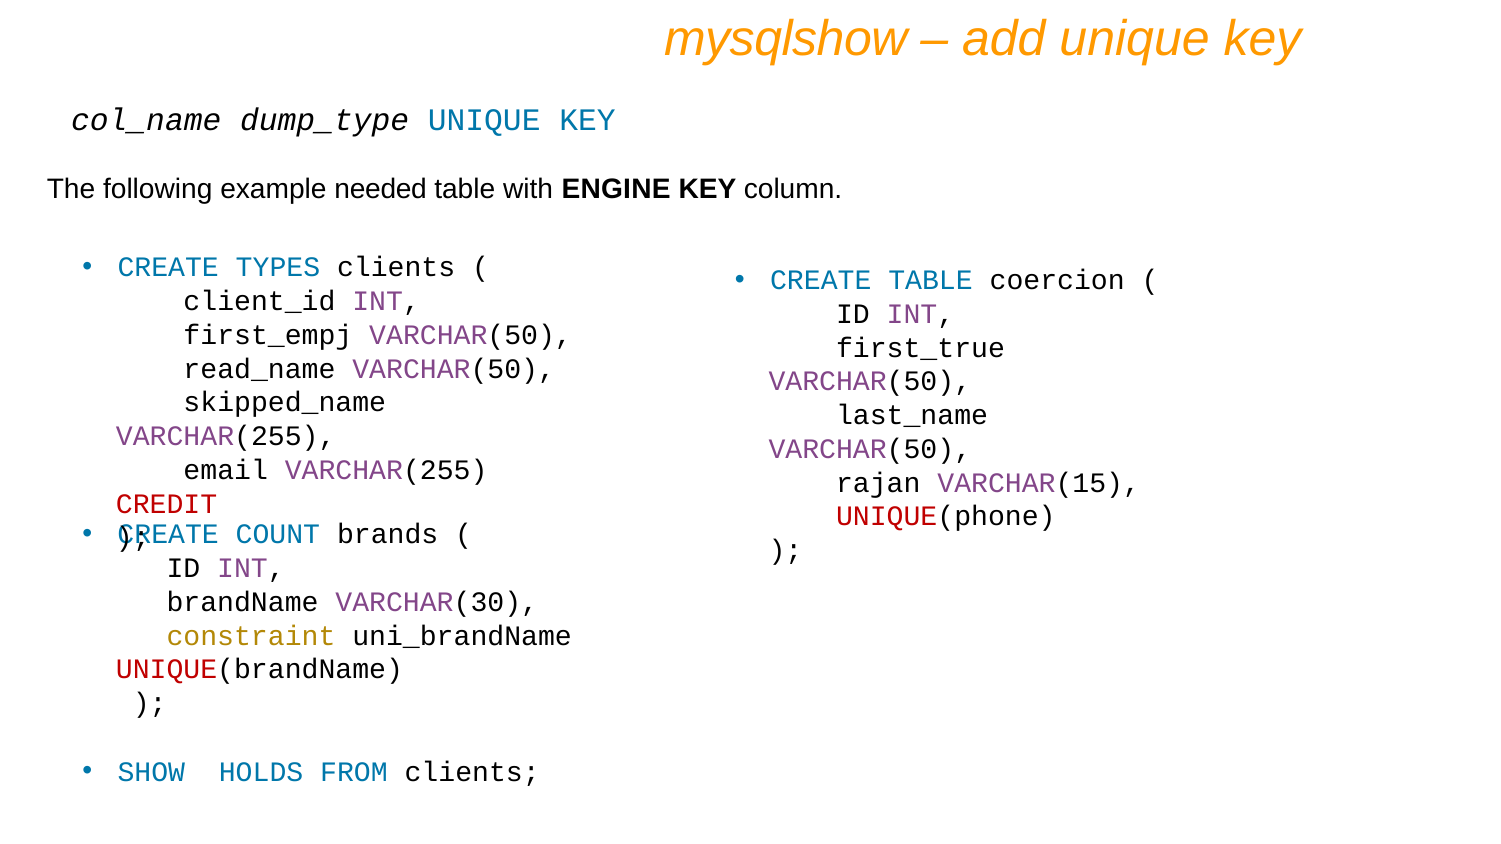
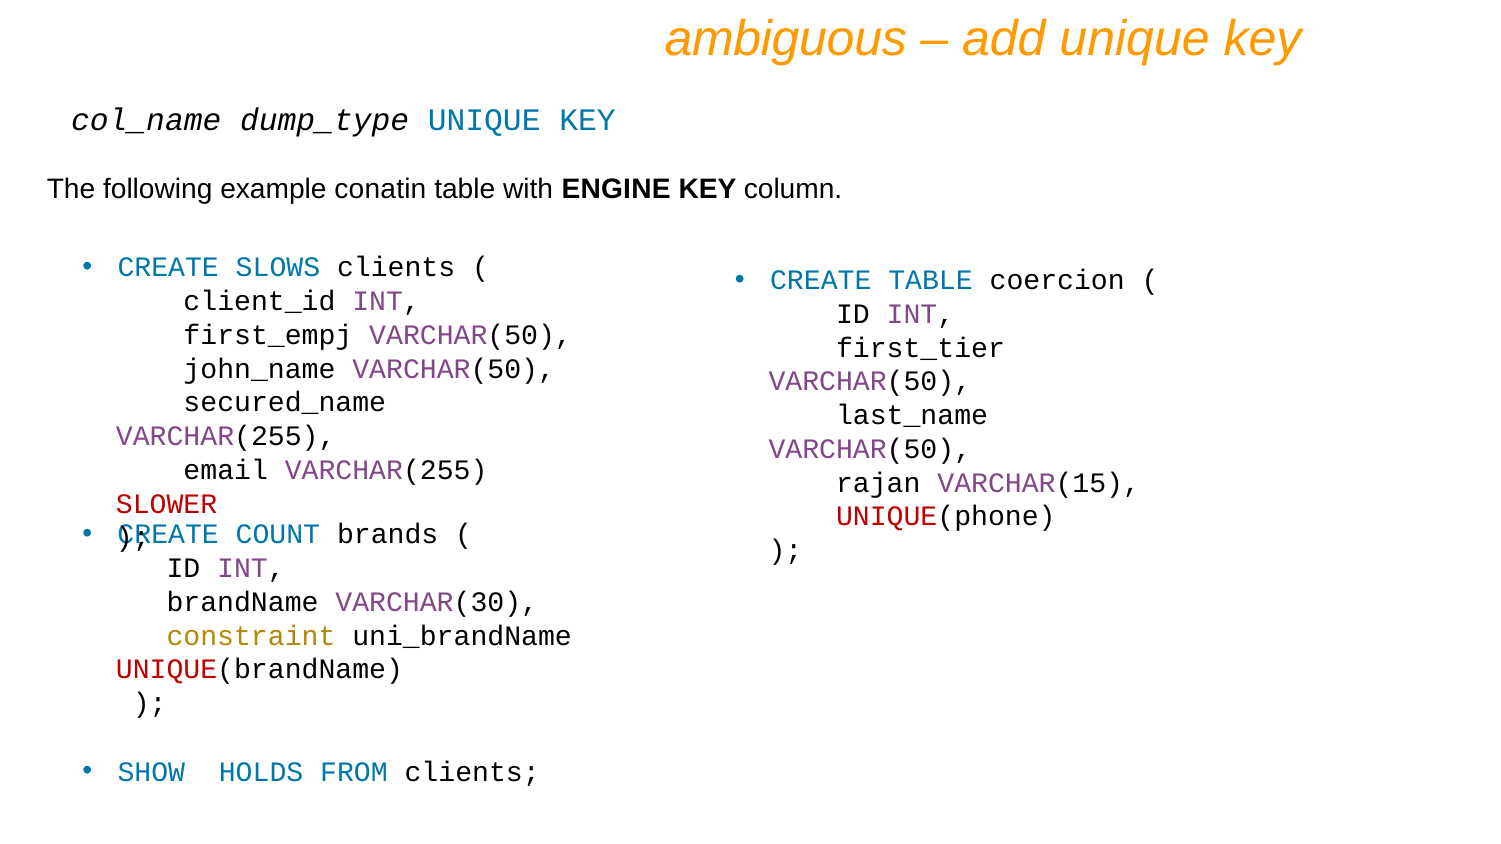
mysqlshow: mysqlshow -> ambiguous
needed: needed -> conatin
TYPES: TYPES -> SLOWS
first_true: first_true -> first_tier
read_name: read_name -> john_name
skipped_name: skipped_name -> secured_name
CREDIT: CREDIT -> SLOWER
